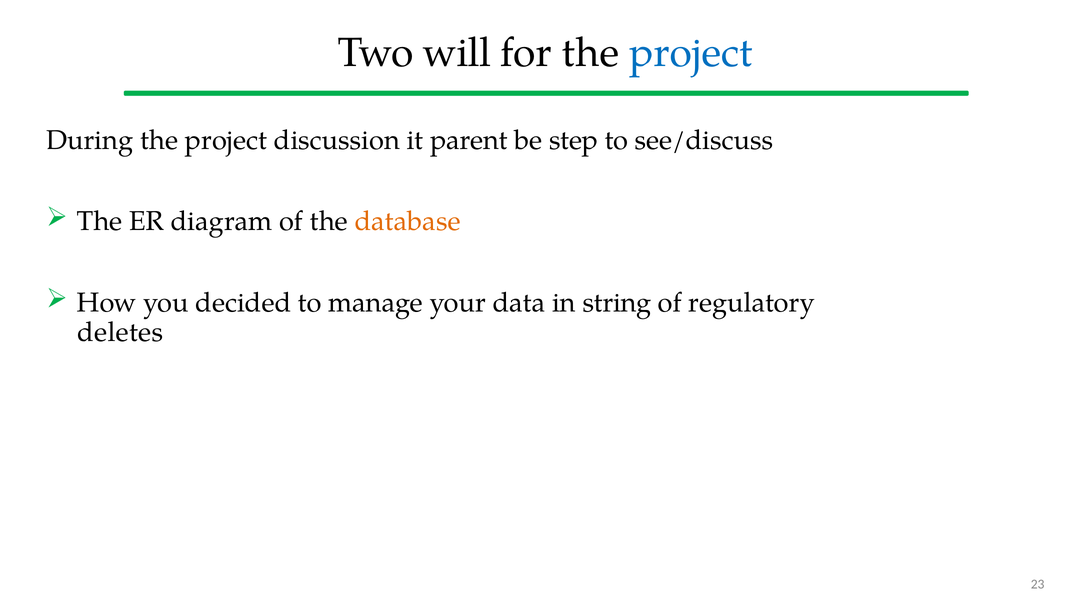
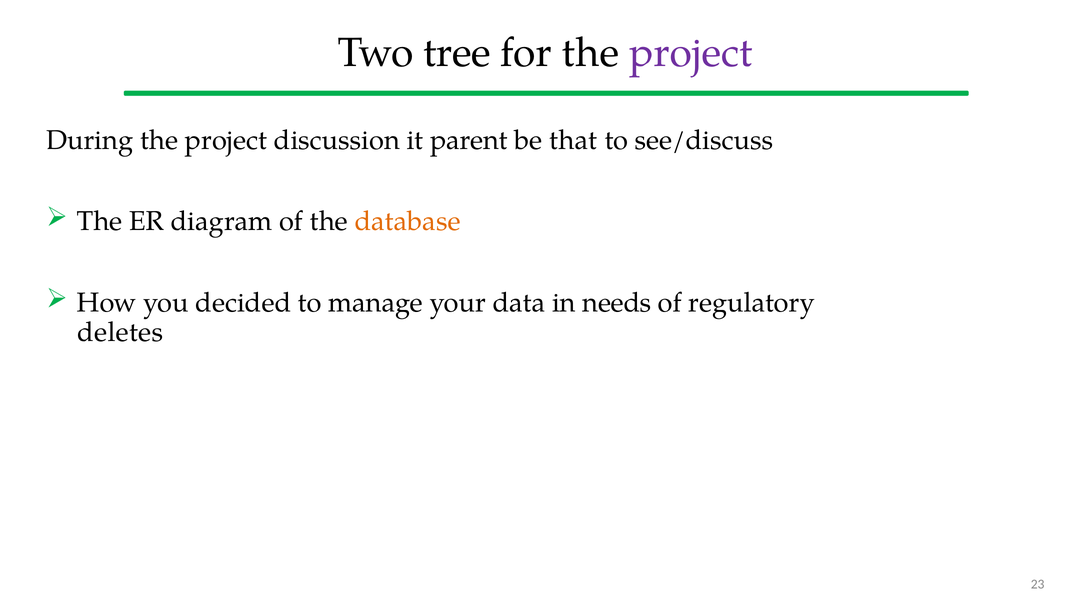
will: will -> tree
project at (691, 53) colour: blue -> purple
step: step -> that
string: string -> needs
